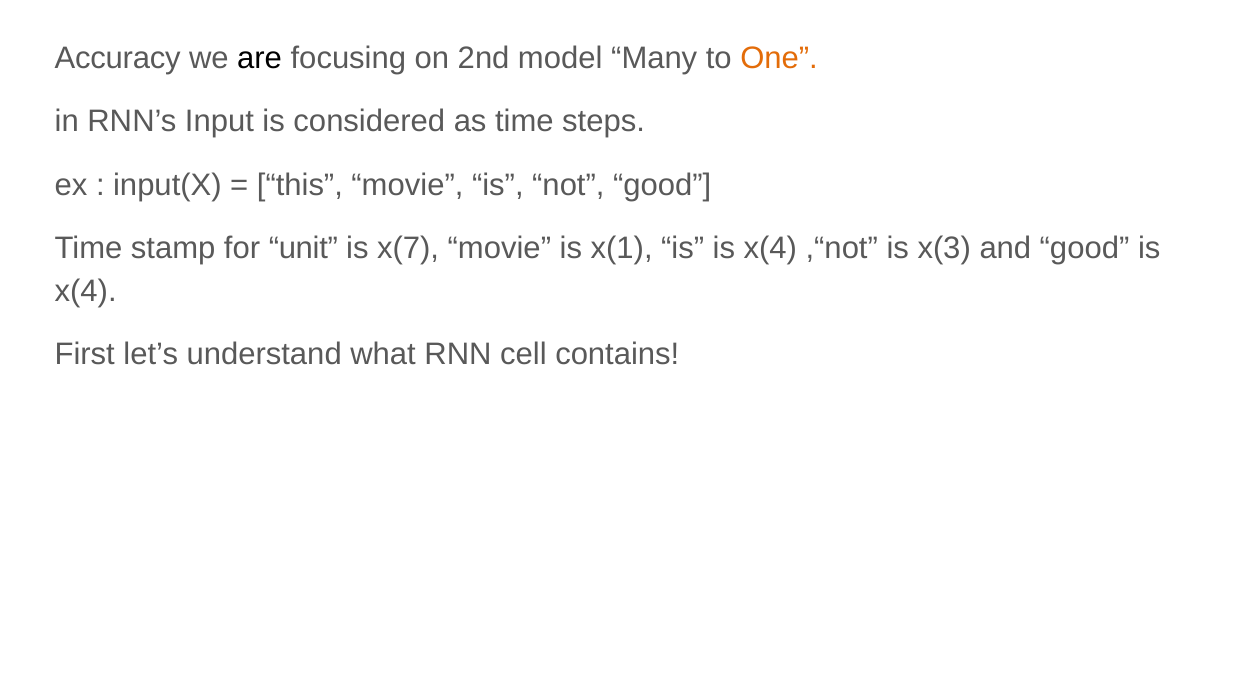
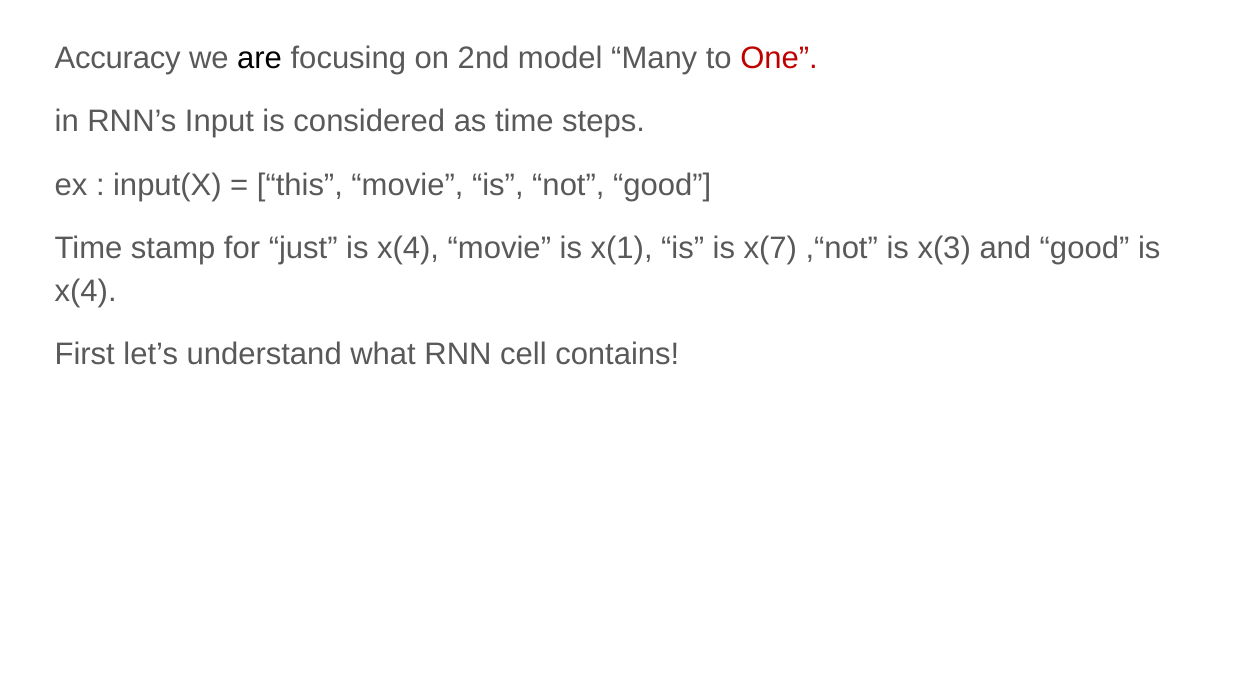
One colour: orange -> red
unit: unit -> just
x(7 at (408, 248): x(7 -> x(4
is is x(4: x(4 -> x(7
